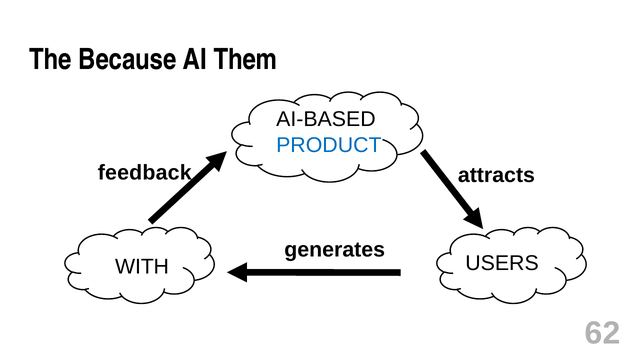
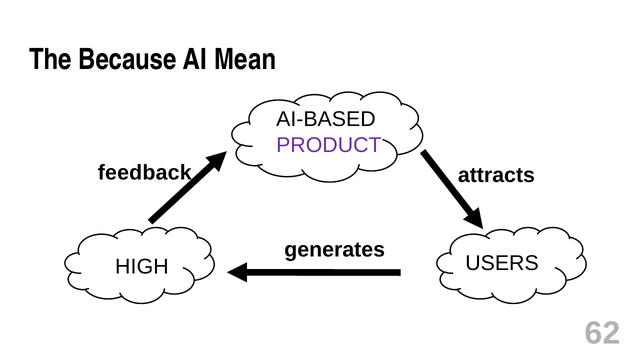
Them: Them -> Mean
PRODUCT colour: blue -> purple
WITH: WITH -> HIGH
